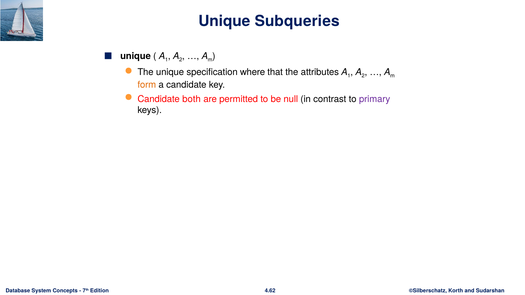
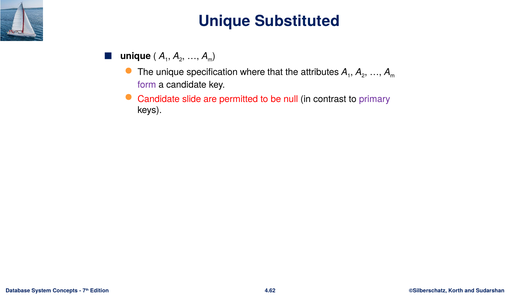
Subqueries: Subqueries -> Substituted
form colour: orange -> purple
both: both -> slide
